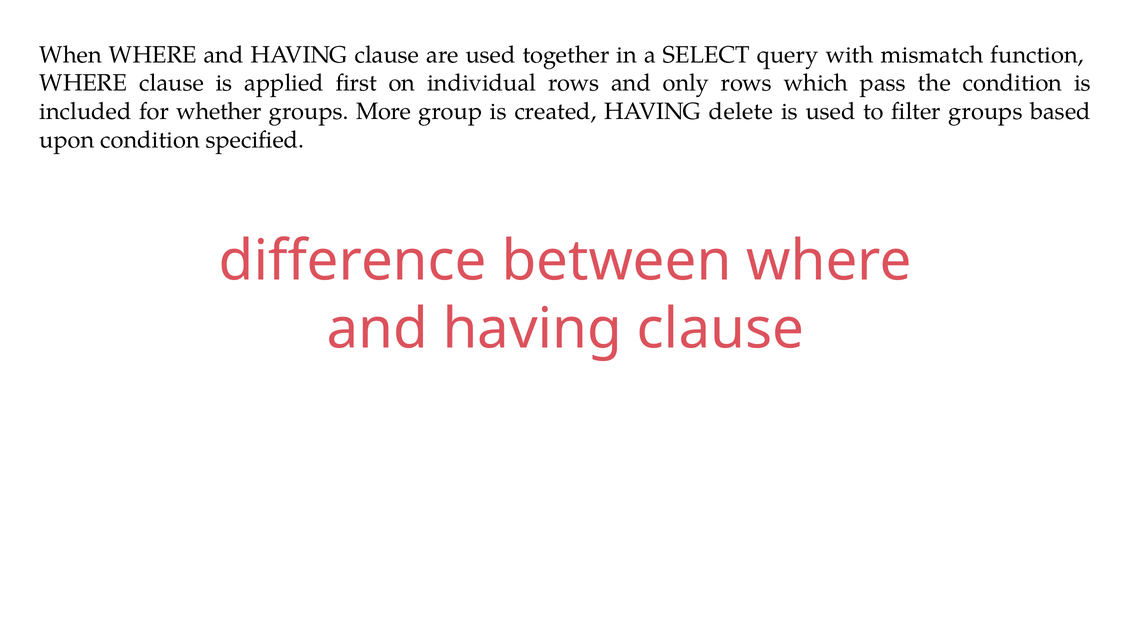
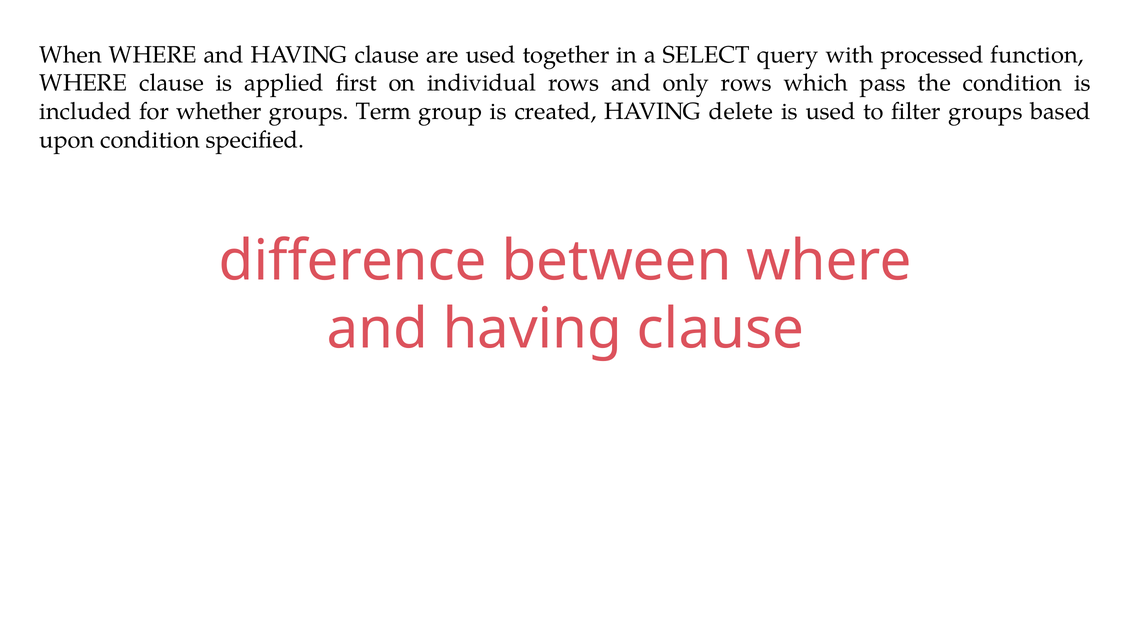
mismatch: mismatch -> processed
More: More -> Term
